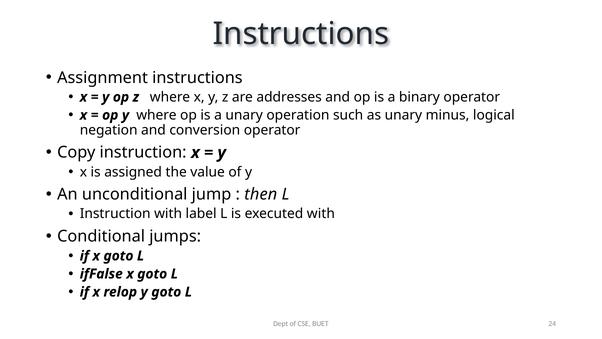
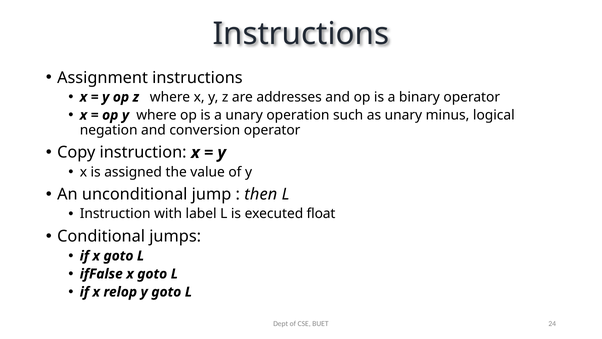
executed with: with -> float
